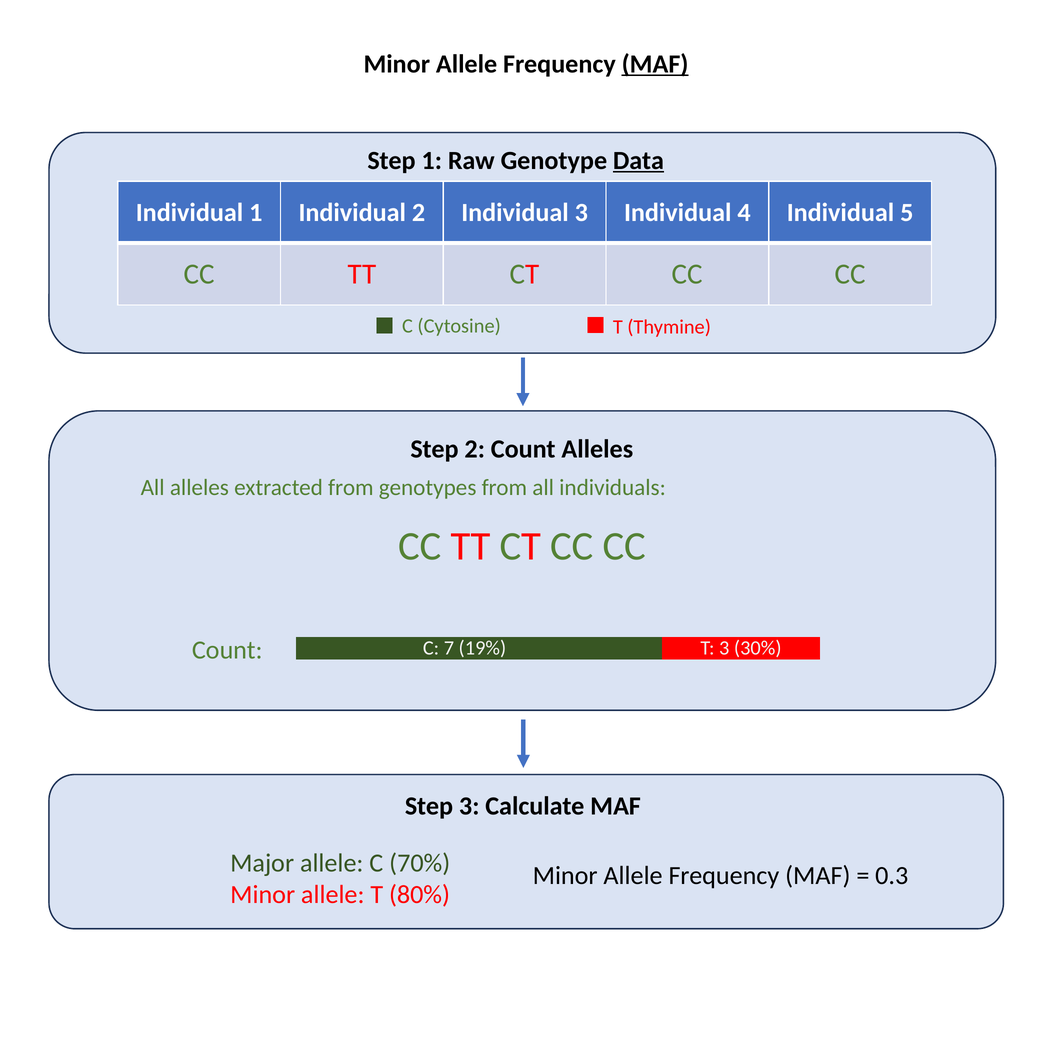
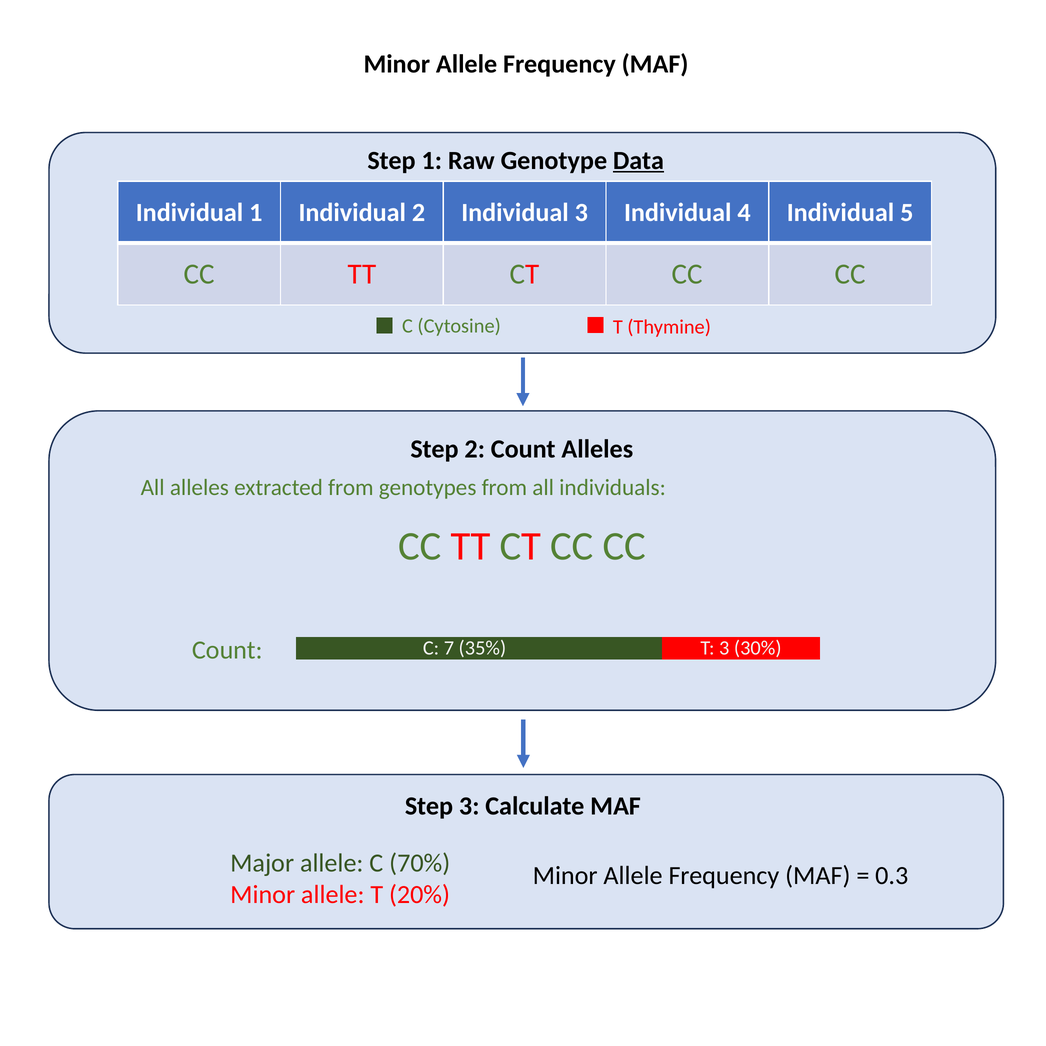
MAF at (655, 64) underline: present -> none
19%: 19% -> 35%
80%: 80% -> 20%
